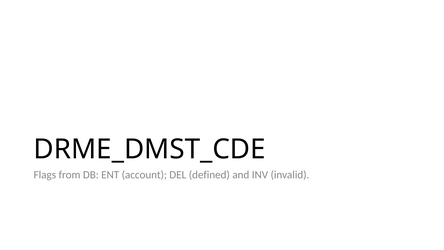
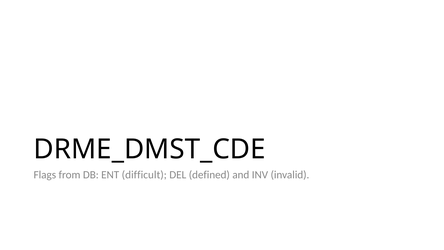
account: account -> difficult
